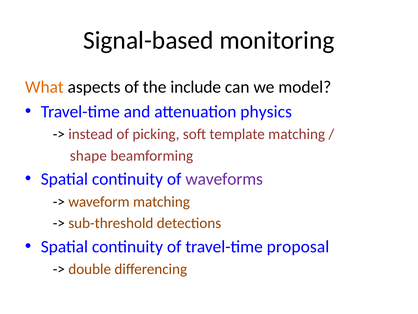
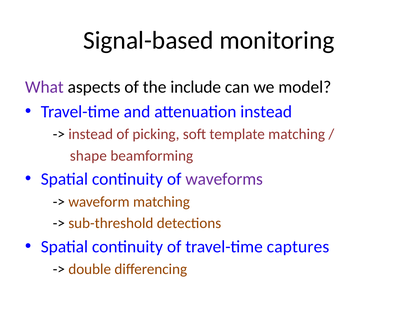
What colour: orange -> purple
attenuation physics: physics -> instead
proposal: proposal -> captures
